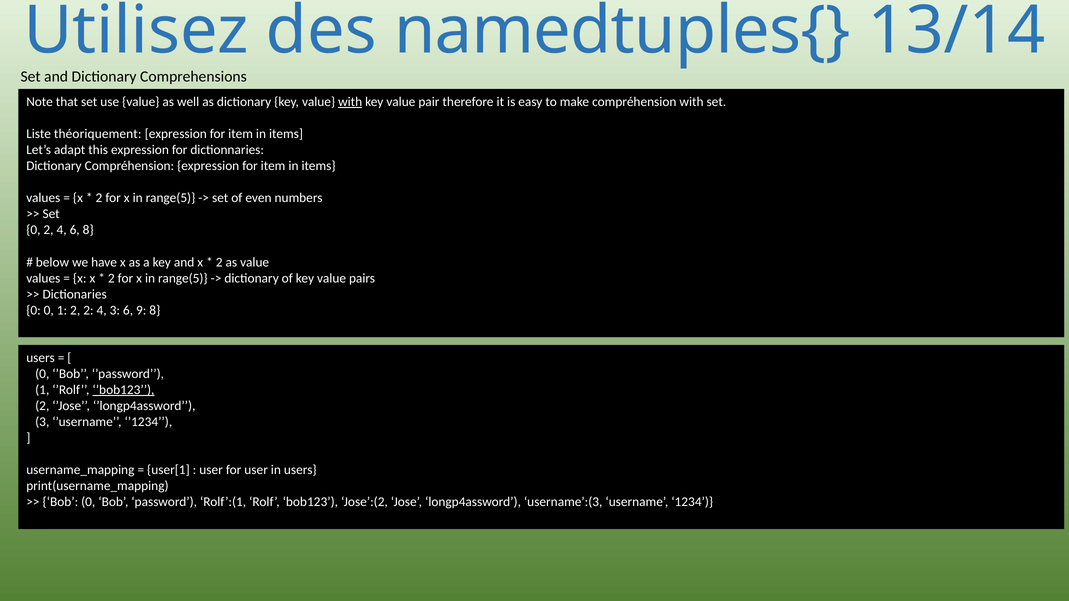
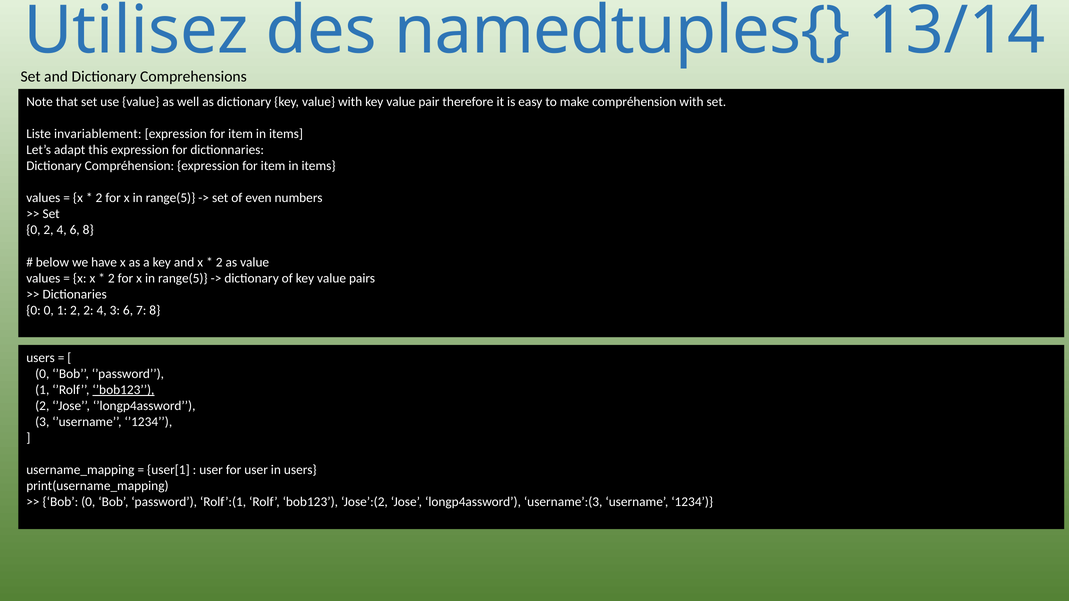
with at (350, 102) underline: present -> none
théoriquement: théoriquement -> invariablement
9: 9 -> 7
